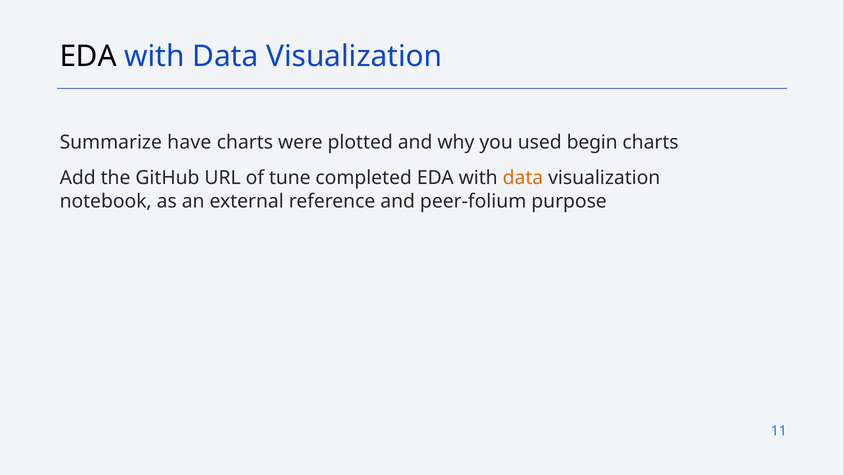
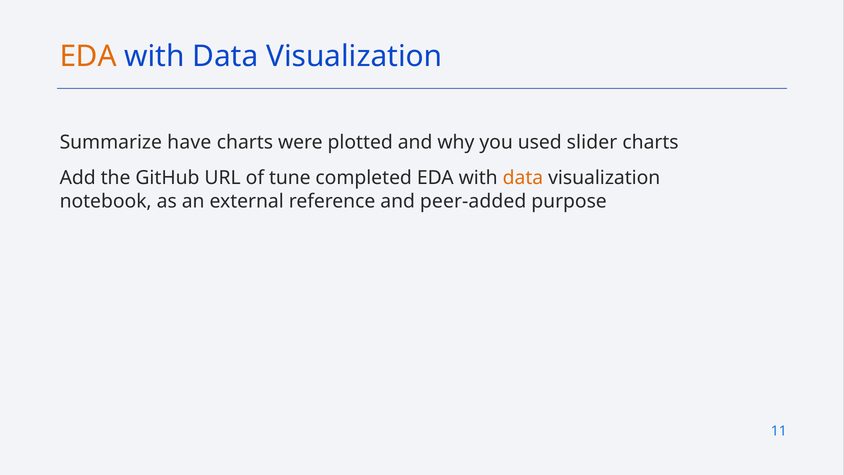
EDA at (88, 56) colour: black -> orange
begin: begin -> slider
peer-folium: peer-folium -> peer-added
